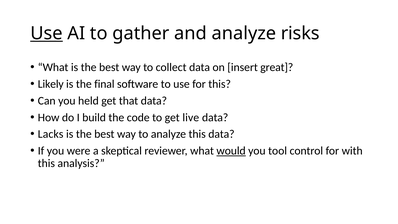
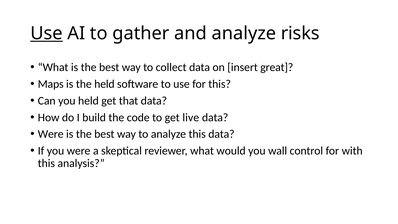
Likely: Likely -> Maps
the final: final -> held
Lacks at (51, 134): Lacks -> Were
would underline: present -> none
tool: tool -> wall
